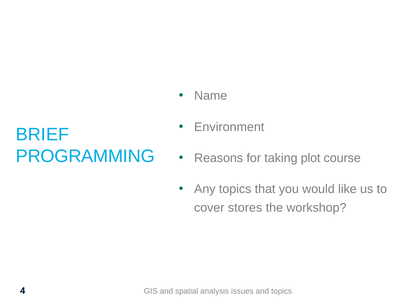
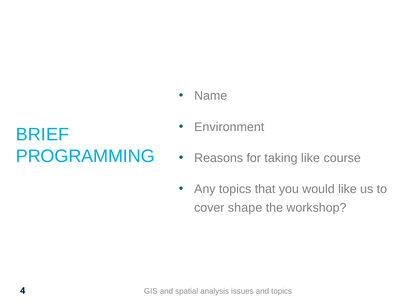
taking plot: plot -> like
stores: stores -> shape
